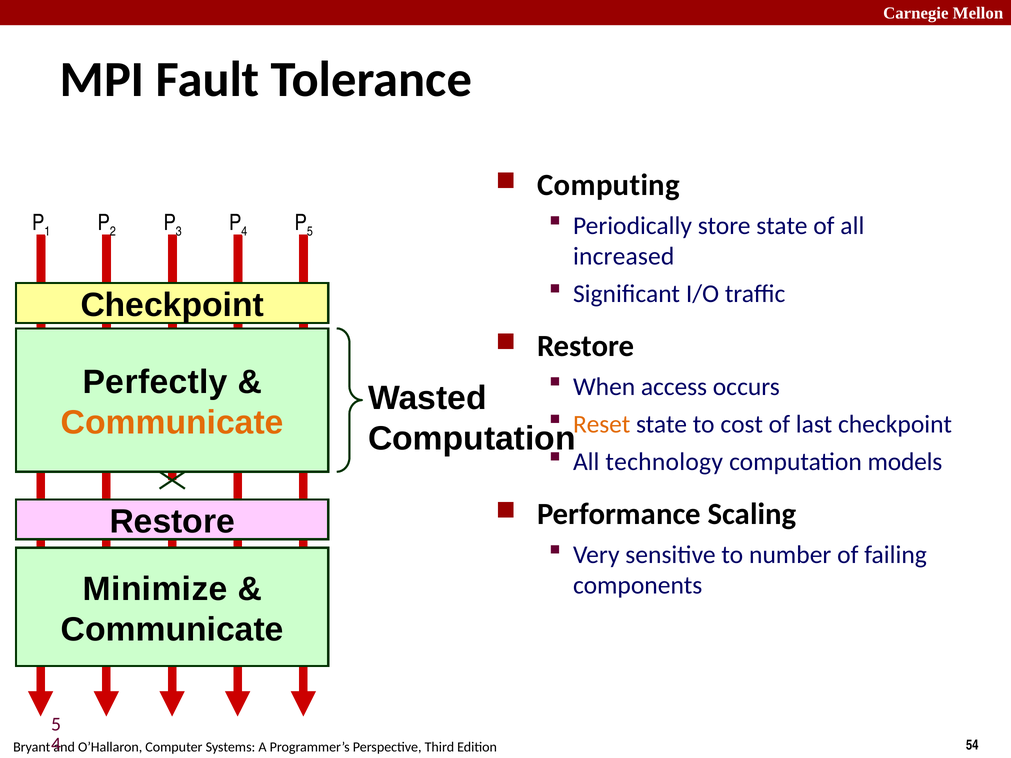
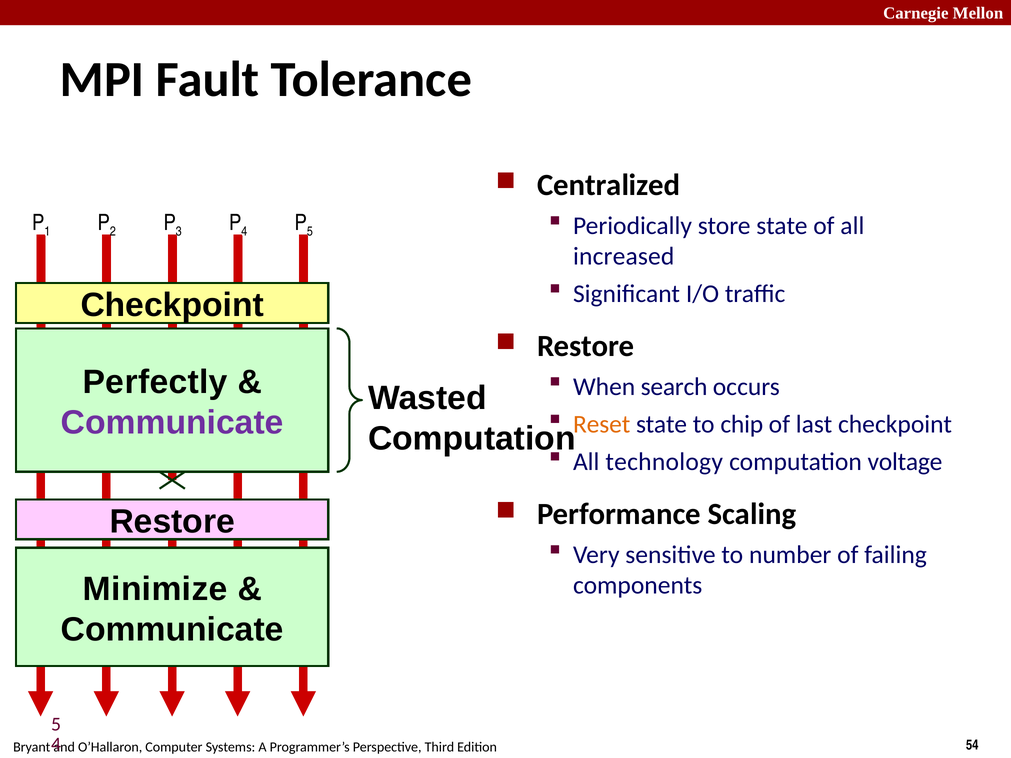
Computing: Computing -> Centralized
access: access -> search
Communicate at (172, 423) colour: orange -> purple
cost: cost -> chip
models: models -> voltage
